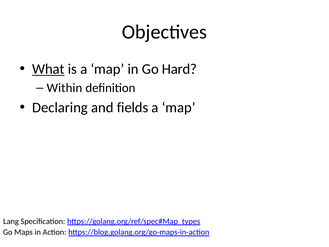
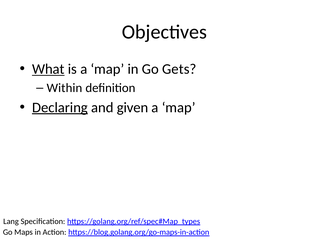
Hard: Hard -> Gets
Declaring underline: none -> present
fields: fields -> given
